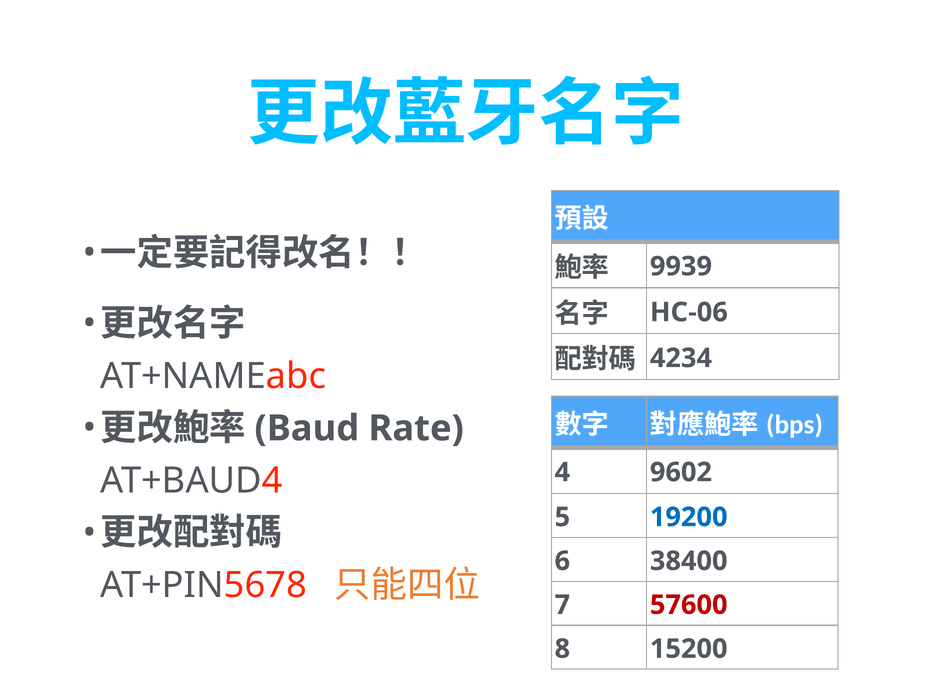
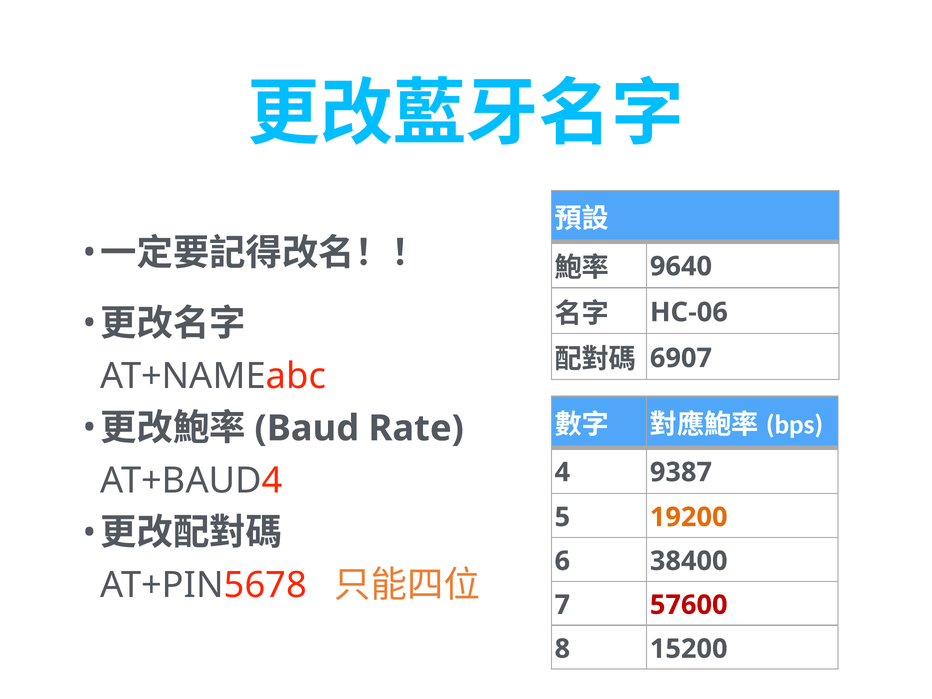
9939: 9939 -> 9640
4234: 4234 -> 6907
9602: 9602 -> 9387
19200 colour: blue -> orange
